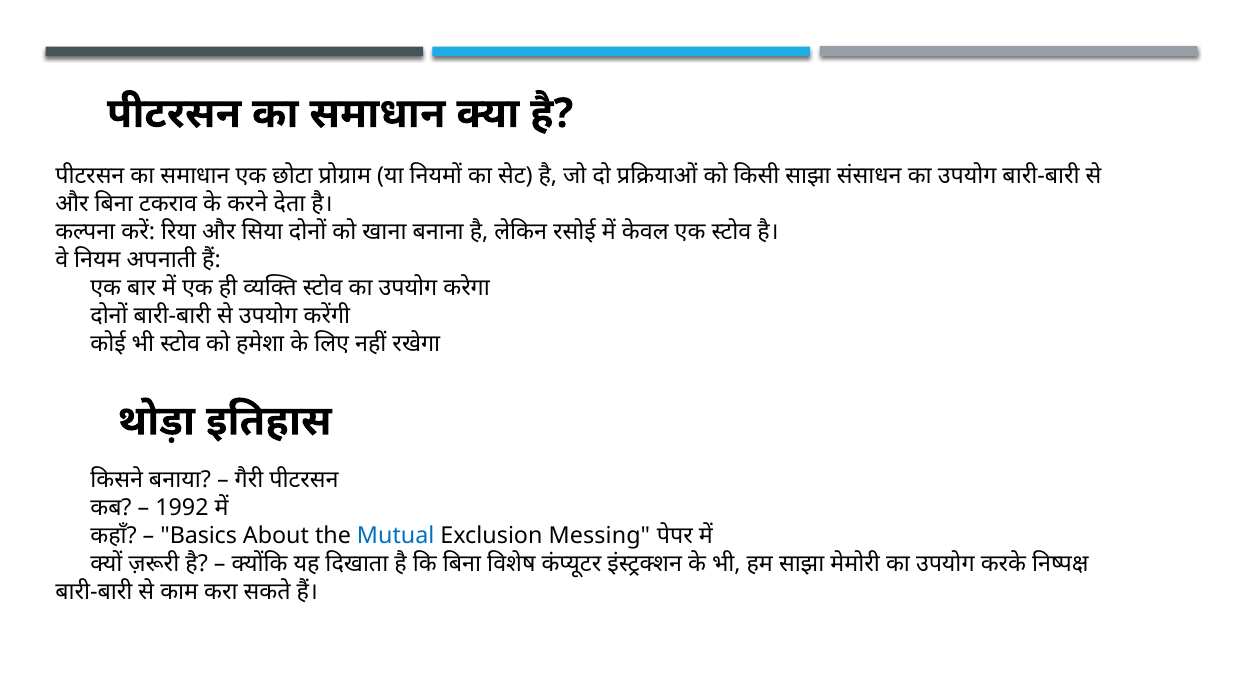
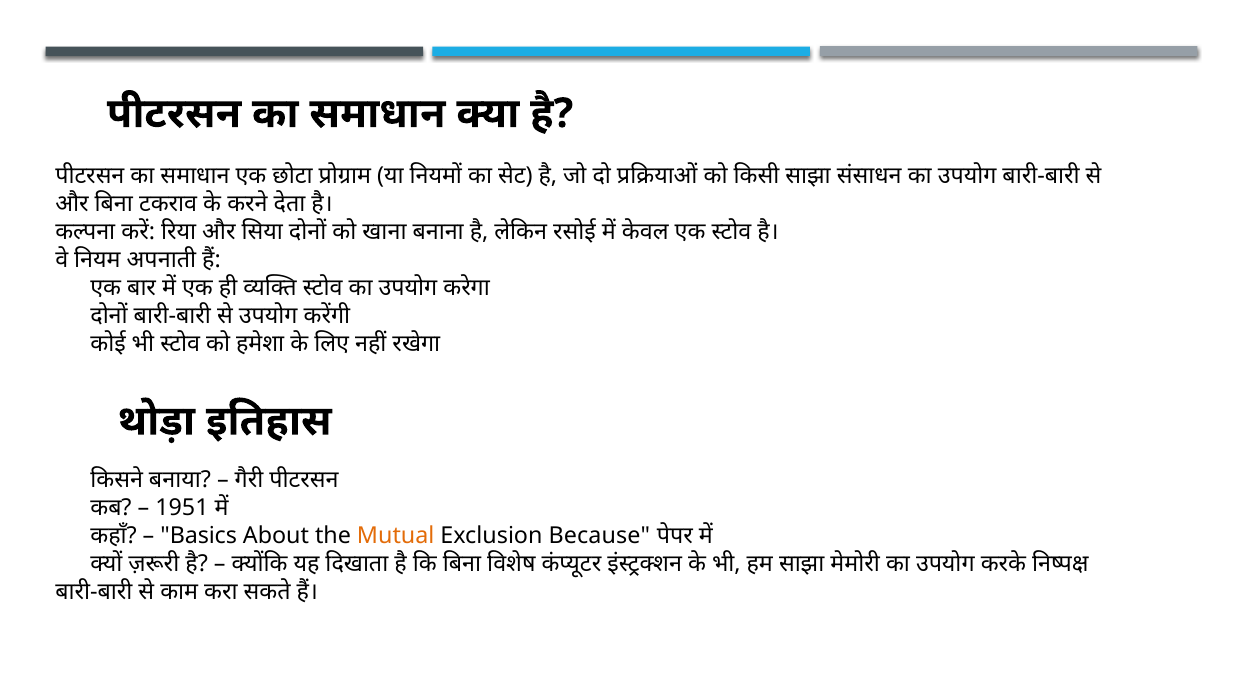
1992: 1992 -> 1951
Mutual colour: blue -> orange
Messing: Messing -> Because
